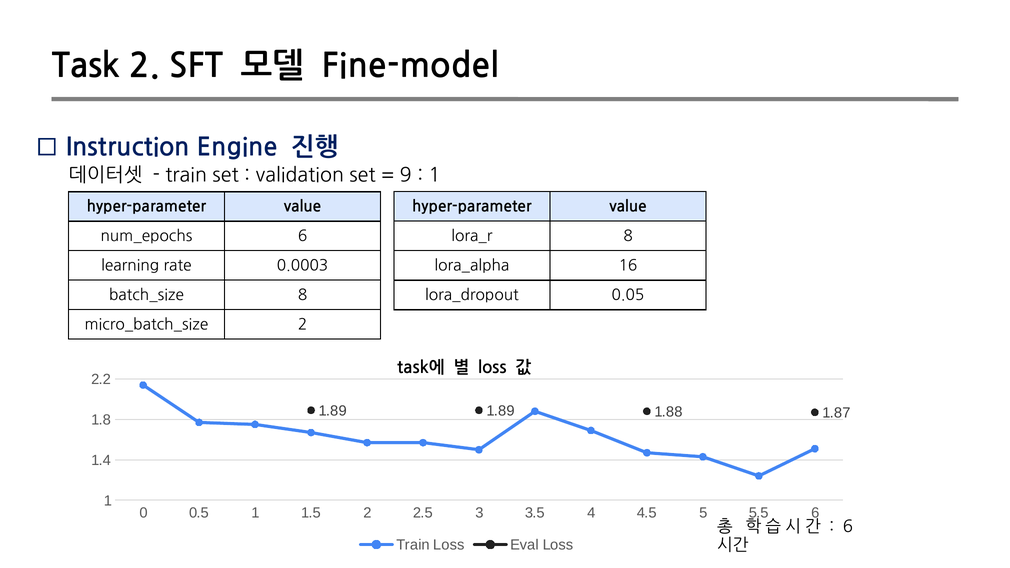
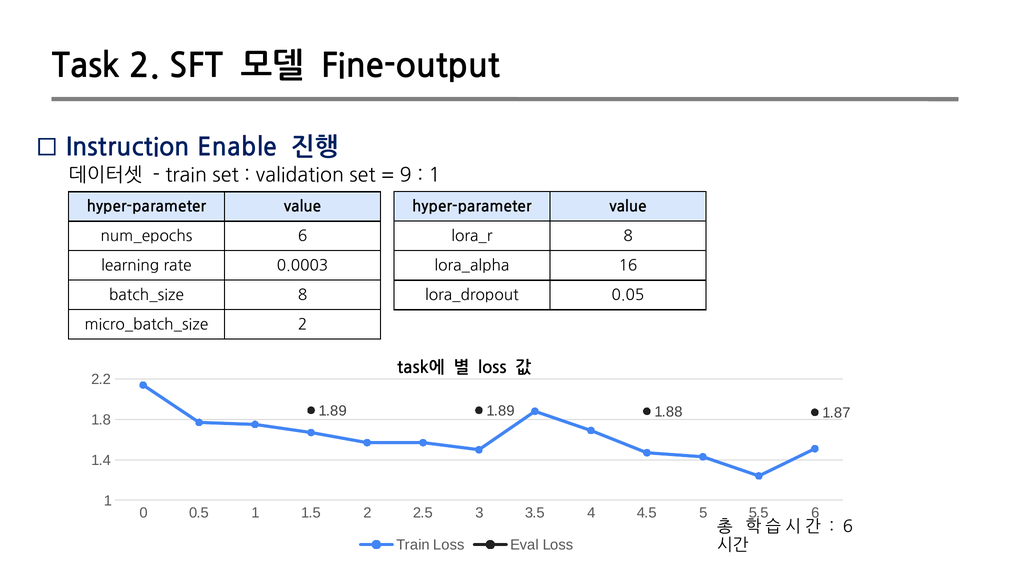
Fine-model: Fine-model -> Fine-output
Engine: Engine -> Enable
